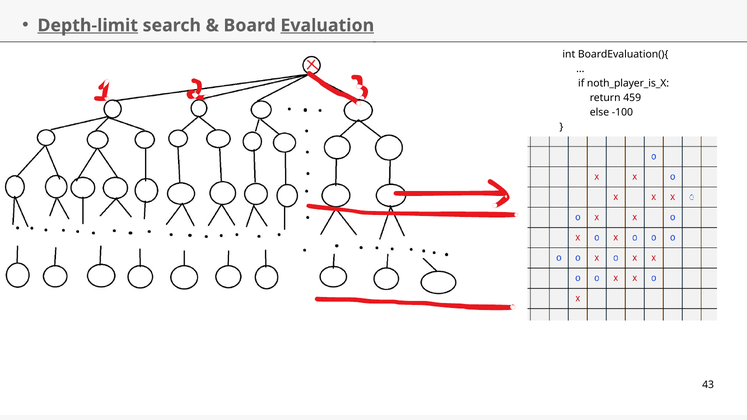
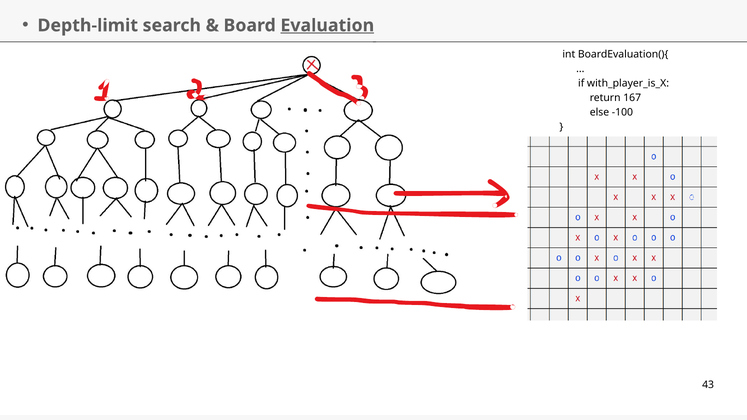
Depth-limit underline: present -> none
noth_player_is_X: noth_player_is_X -> with_player_is_X
459: 459 -> 167
